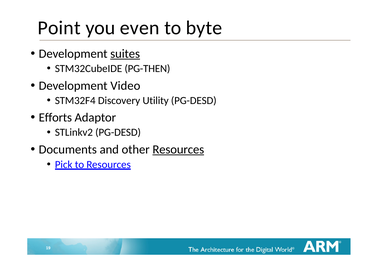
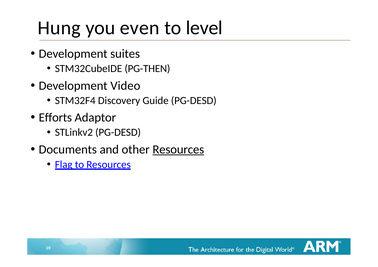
Point: Point -> Hung
byte: byte -> level
suites underline: present -> none
Utility: Utility -> Guide
Pick: Pick -> Flag
